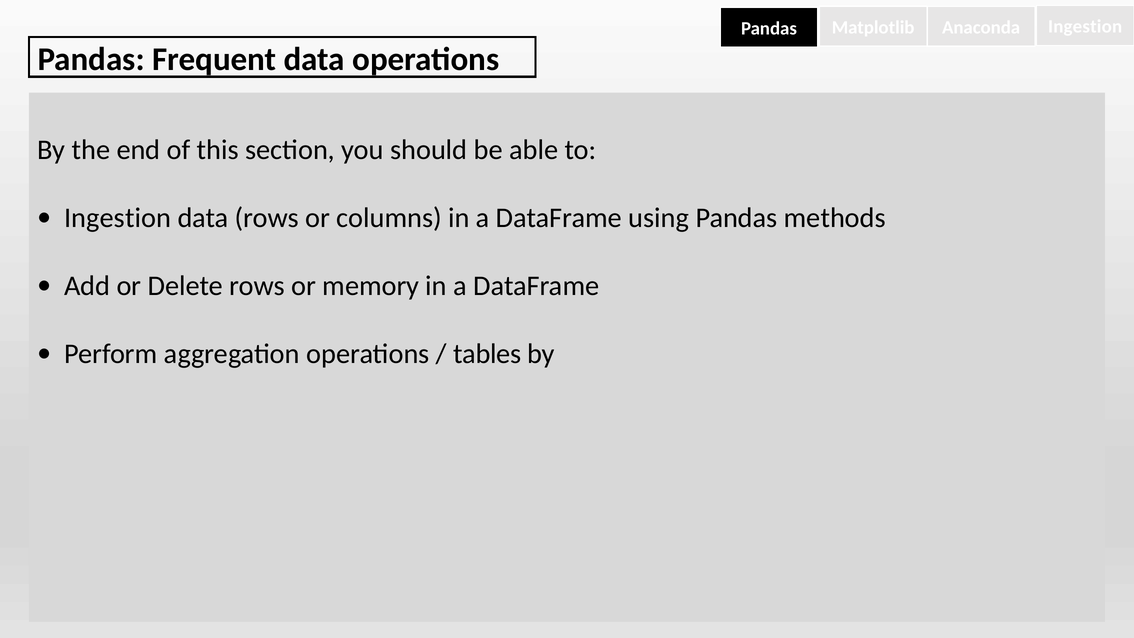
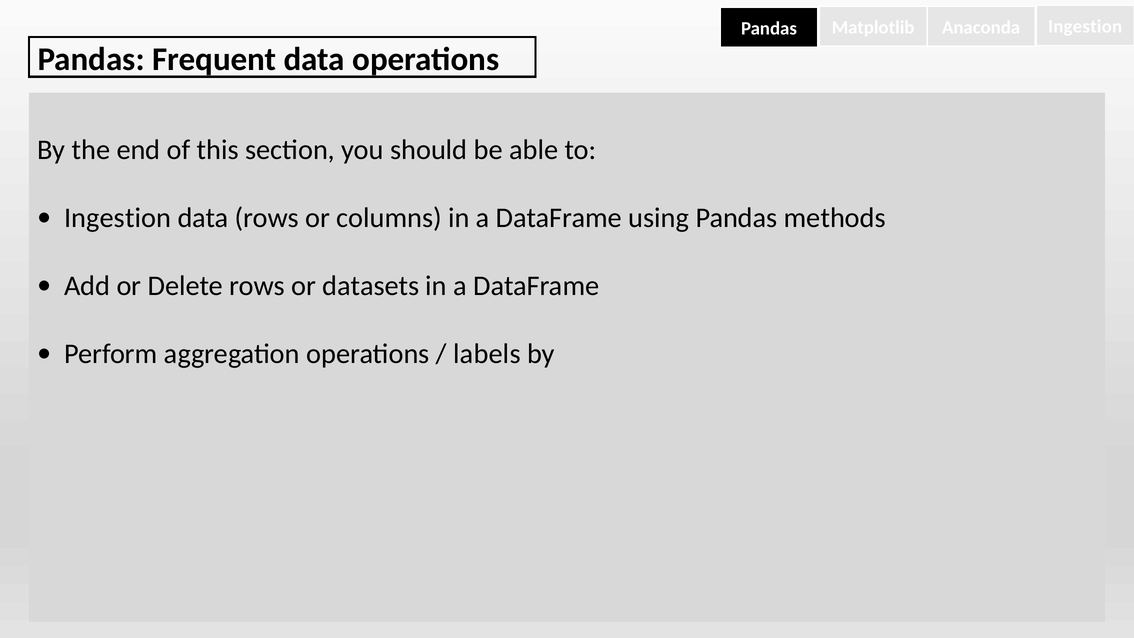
memory: memory -> datasets
tables: tables -> labels
